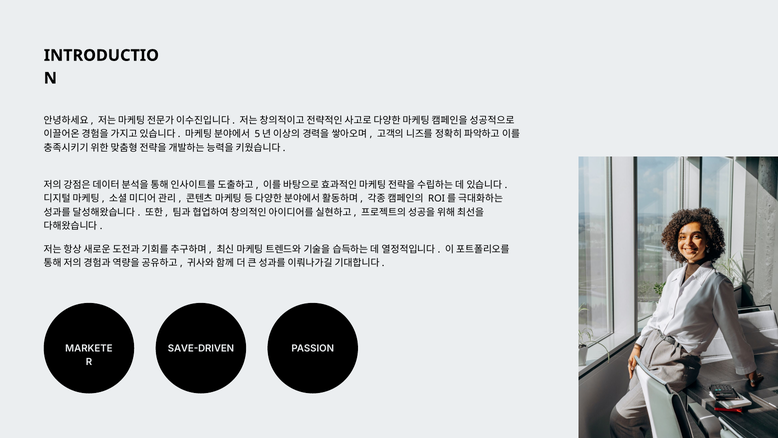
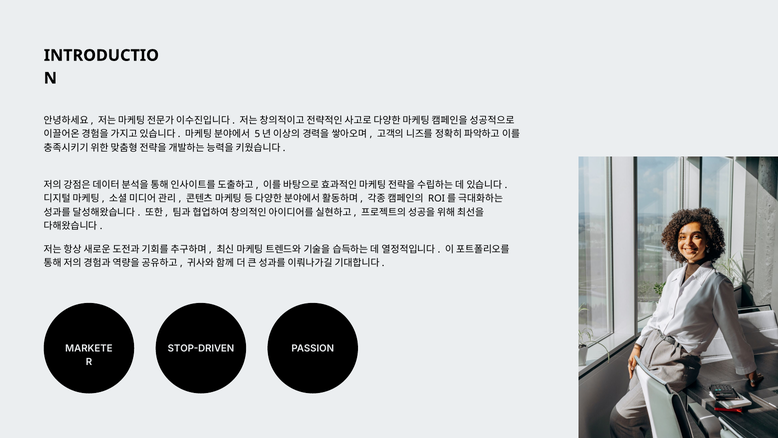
SAVE-DRIVEN: SAVE-DRIVEN -> STOP-DRIVEN
